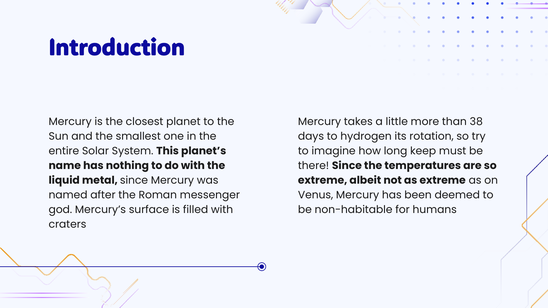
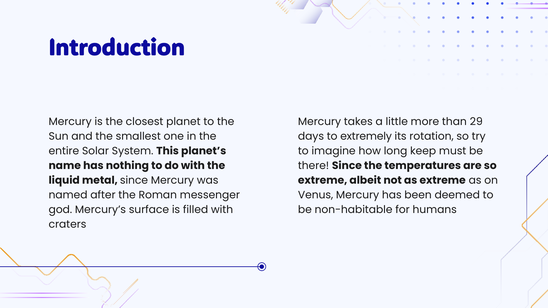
38: 38 -> 29
hydrogen: hydrogen -> extremely
